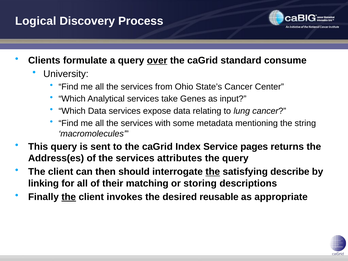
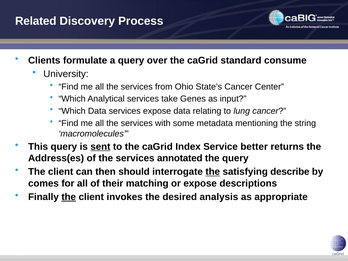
Logical: Logical -> Related
over underline: present -> none
sent underline: none -> present
pages: pages -> better
attributes: attributes -> annotated
linking: linking -> comes
or storing: storing -> expose
reusable: reusable -> analysis
